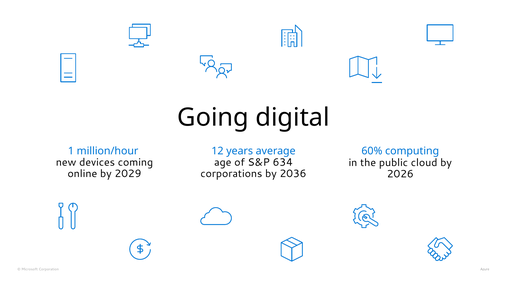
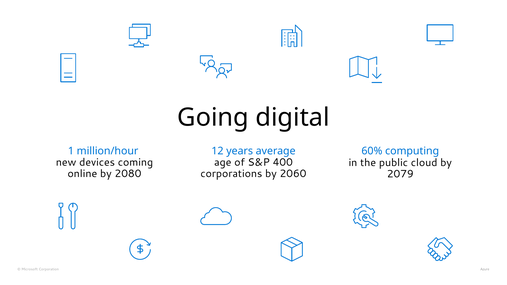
634: 634 -> 400
2029: 2029 -> 2080
2036: 2036 -> 2060
2026: 2026 -> 2079
